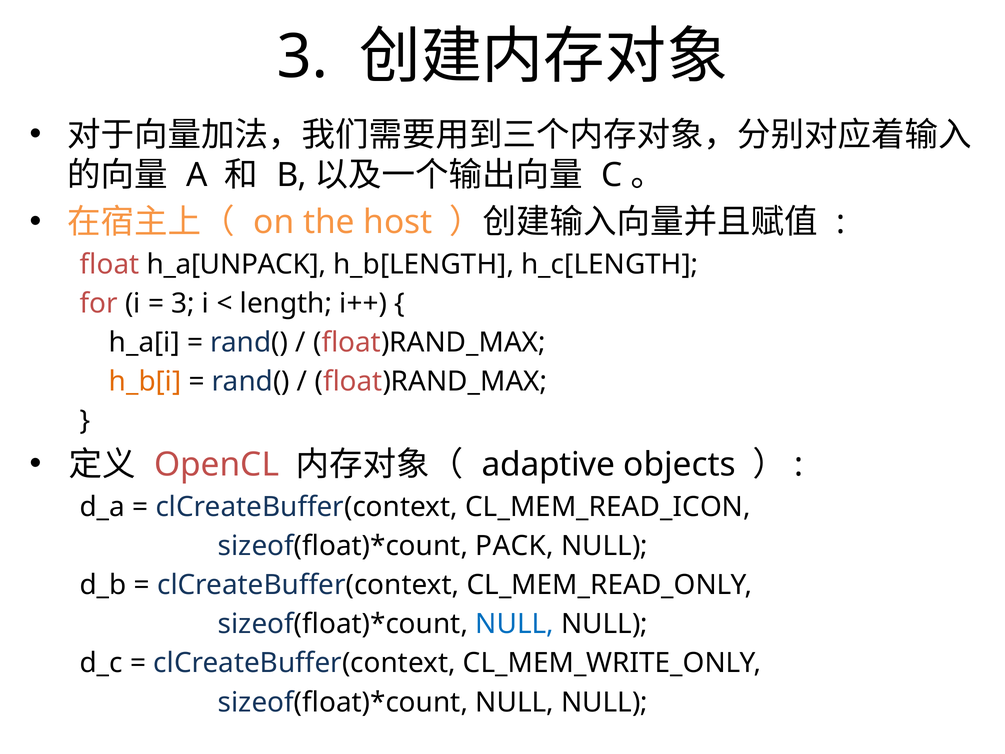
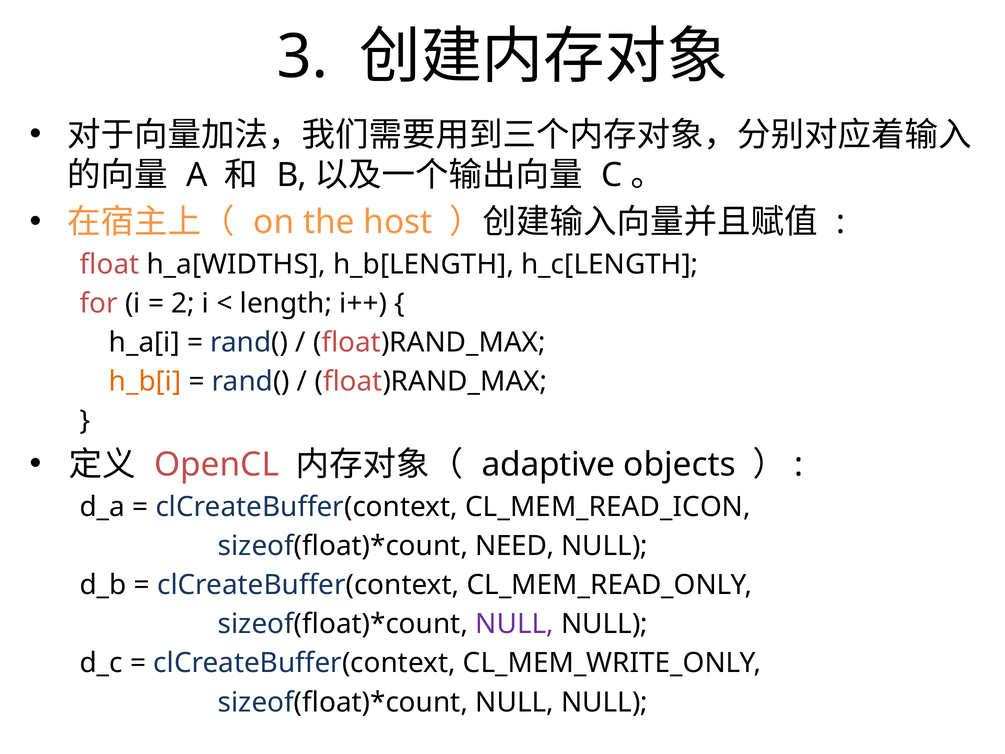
h_a[UNPACK: h_a[UNPACK -> h_a[WIDTHS
3 at (183, 303): 3 -> 2
PACK: PACK -> NEED
NULL at (515, 624) colour: blue -> purple
